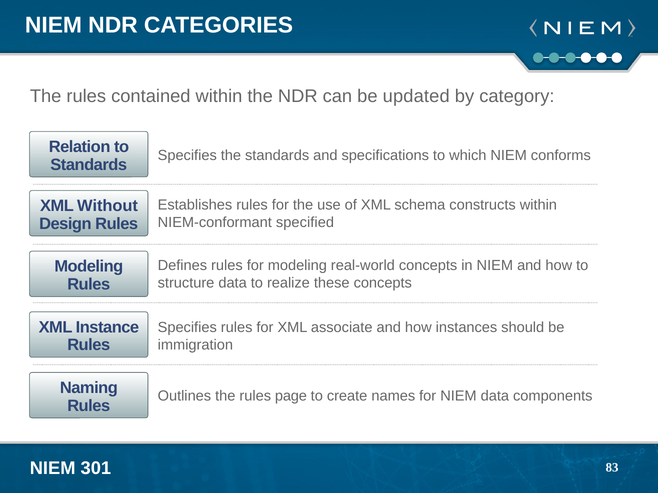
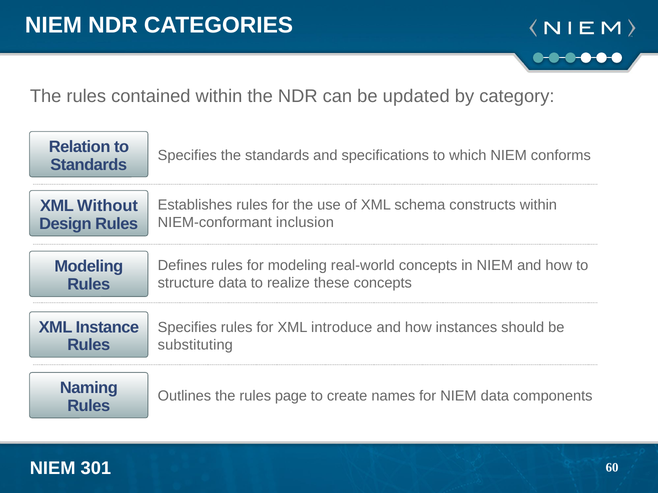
specified: specified -> inclusion
associate: associate -> introduce
immigration: immigration -> substituting
83: 83 -> 60
